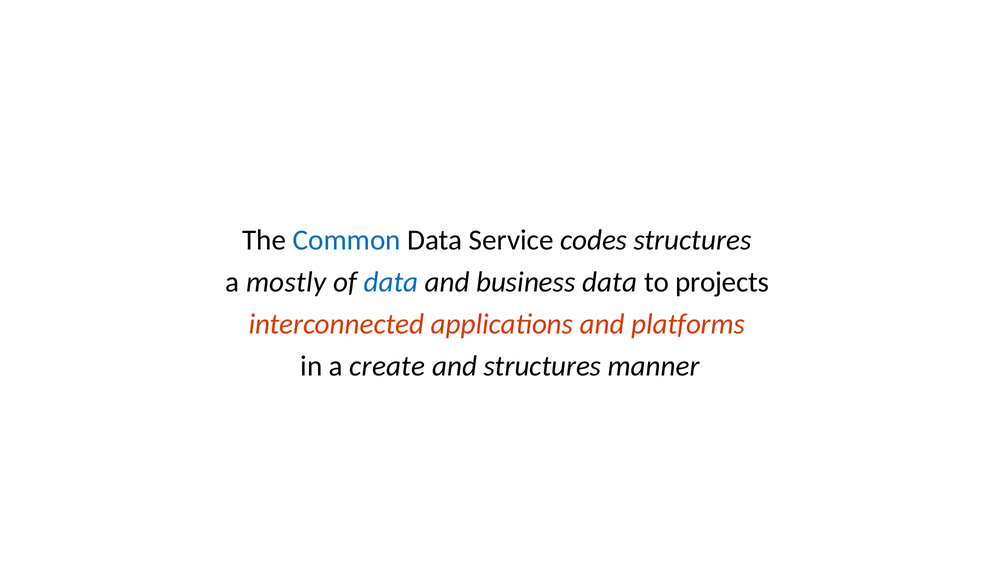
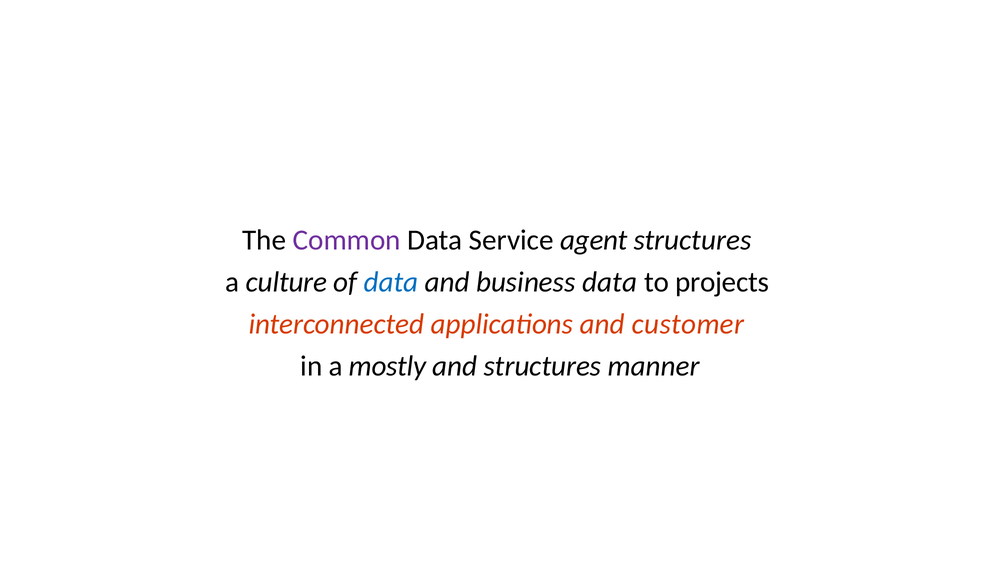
Common at (347, 240) colour: blue -> purple
codes: codes -> agent
mostly: mostly -> culture
platforms: platforms -> customer
create: create -> mostly
